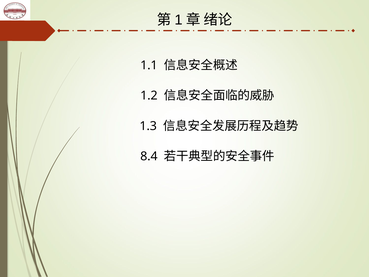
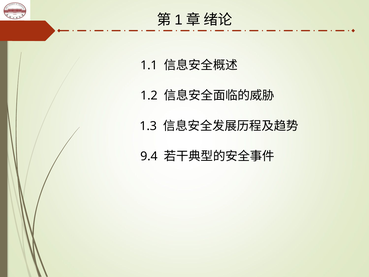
8.4: 8.4 -> 9.4
